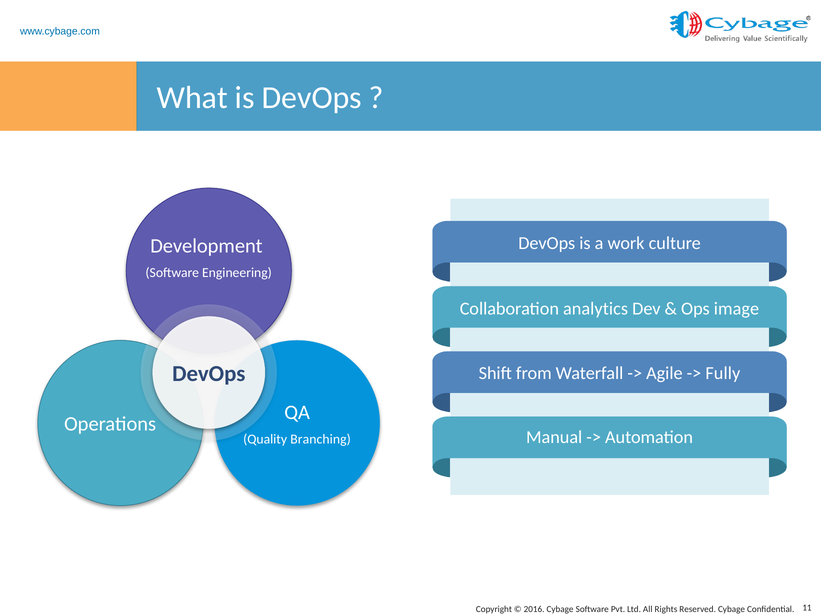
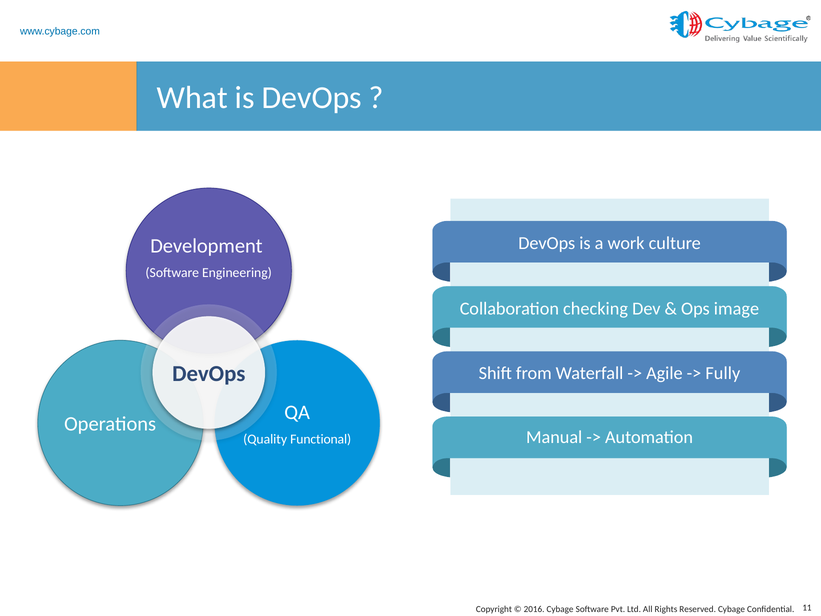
analytics: analytics -> checking
Branching: Branching -> Functional
